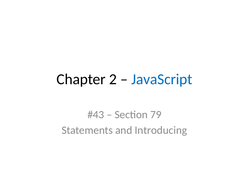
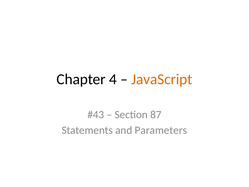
2: 2 -> 4
JavaScript colour: blue -> orange
79: 79 -> 87
Introducing: Introducing -> Parameters
